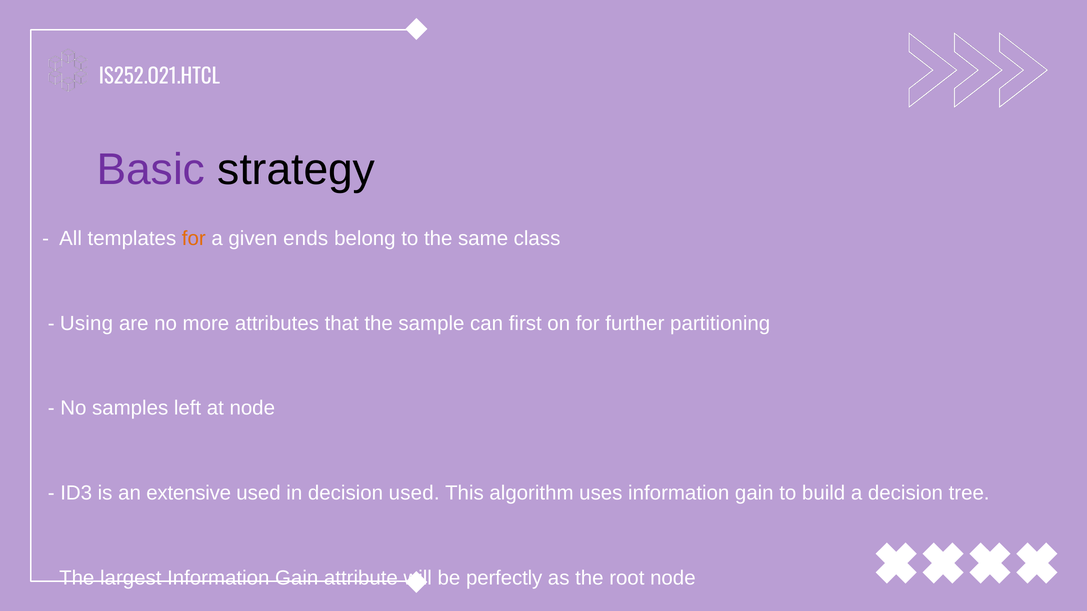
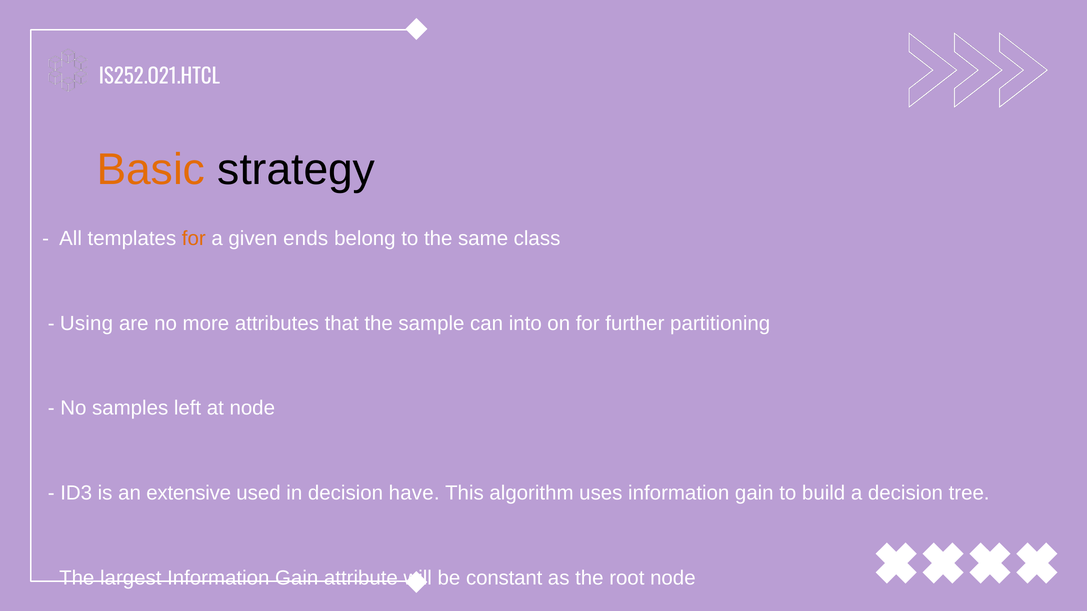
Basic colour: purple -> orange
first: first -> into
decision used: used -> have
perfectly: perfectly -> constant
